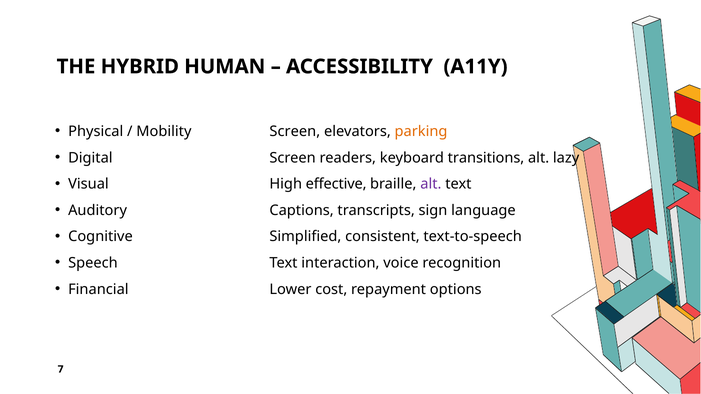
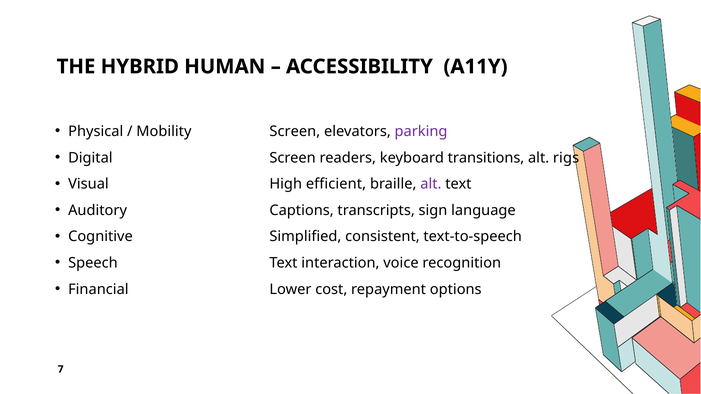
parking colour: orange -> purple
lazy: lazy -> rigs
effective: effective -> efficient
